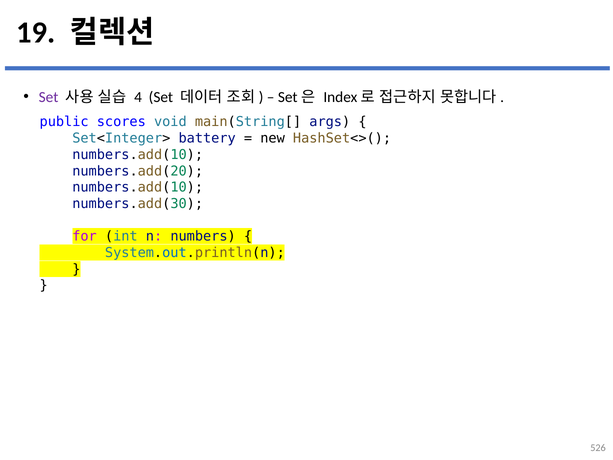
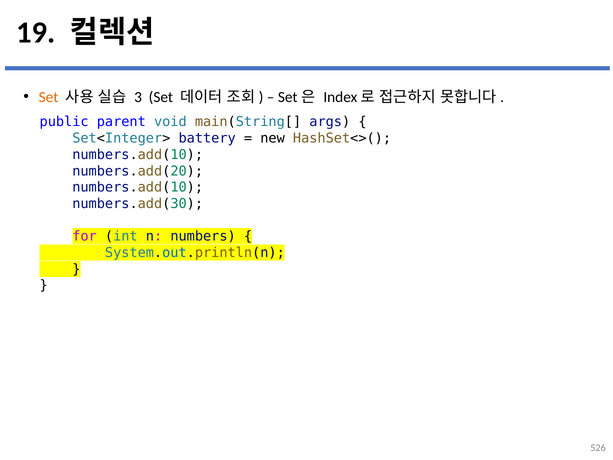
Set at (49, 97) colour: purple -> orange
4: 4 -> 3
scores: scores -> parent
